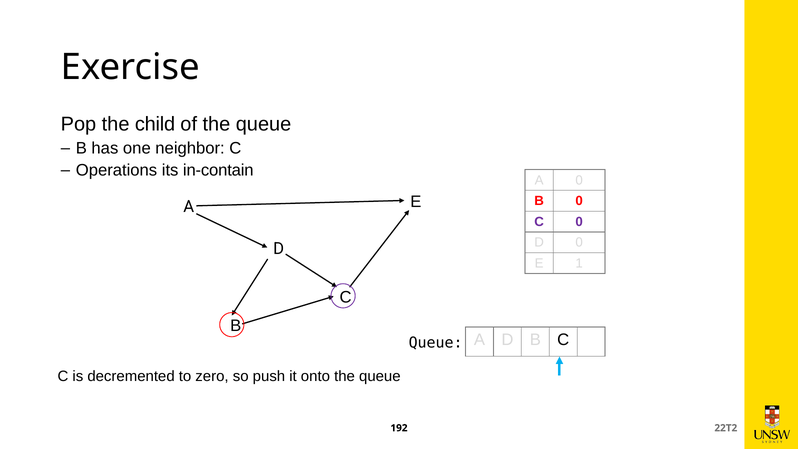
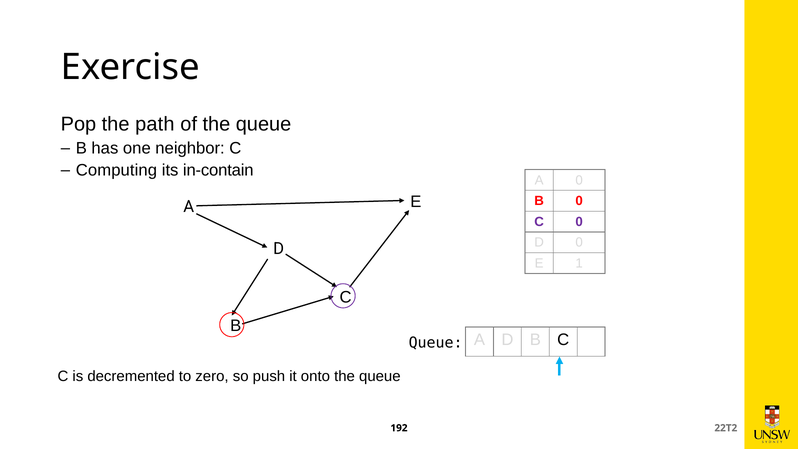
child: child -> path
Operations: Operations -> Computing
